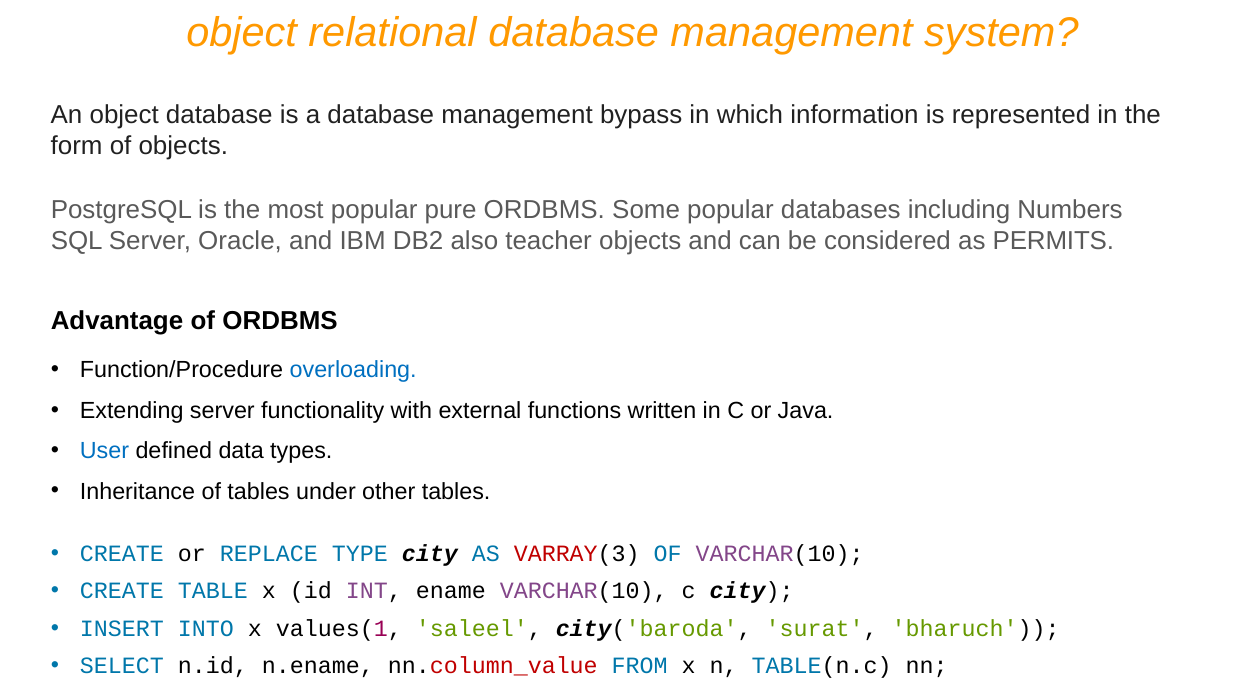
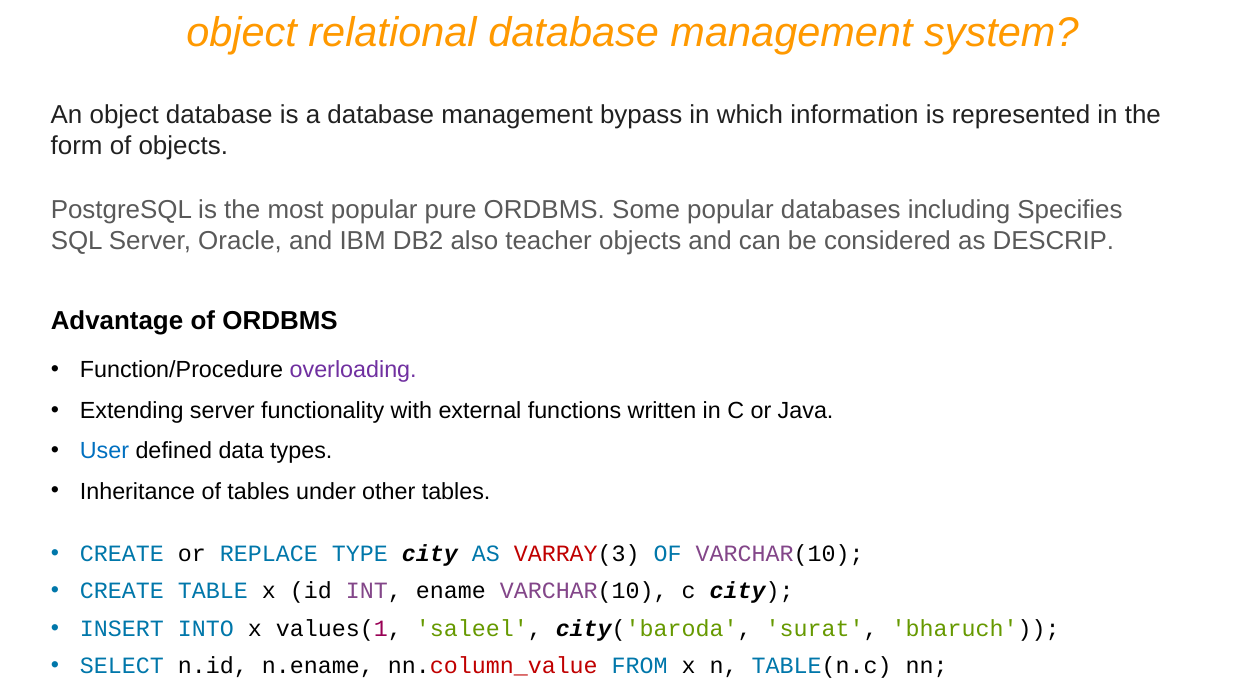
Numbers: Numbers -> Specifies
PERMITS: PERMITS -> DESCRIP
overloading colour: blue -> purple
